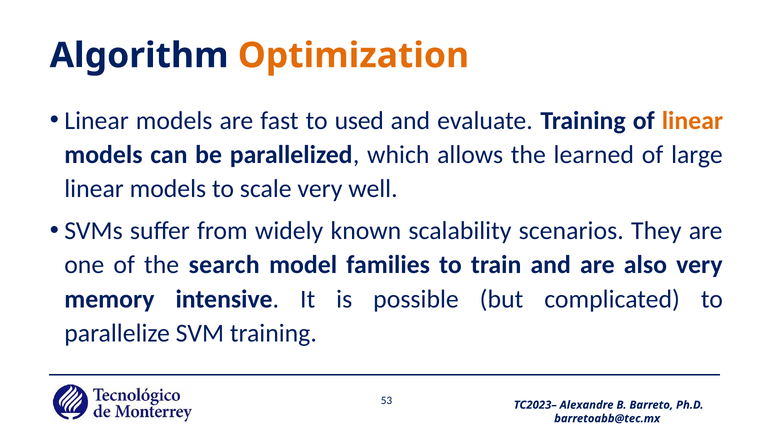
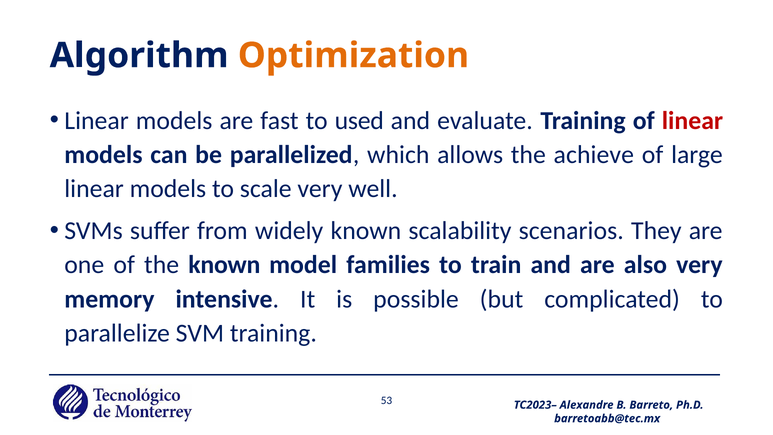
linear at (692, 121) colour: orange -> red
learned: learned -> achieve
the search: search -> known
